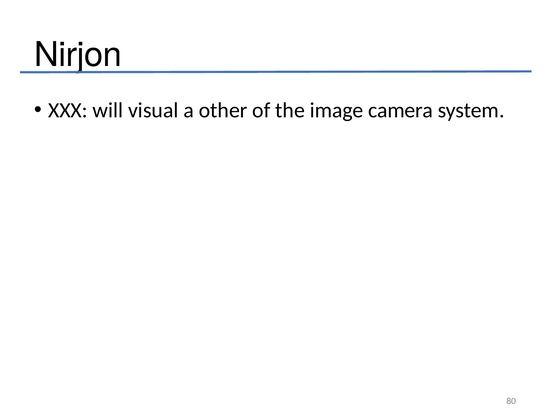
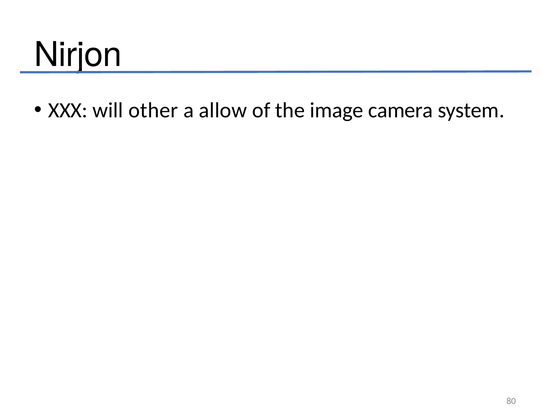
visual: visual -> other
other: other -> allow
